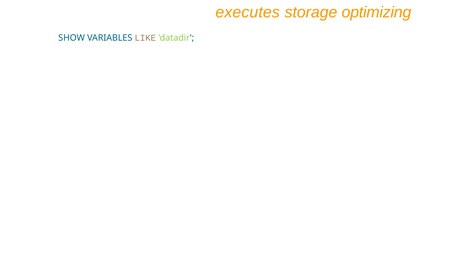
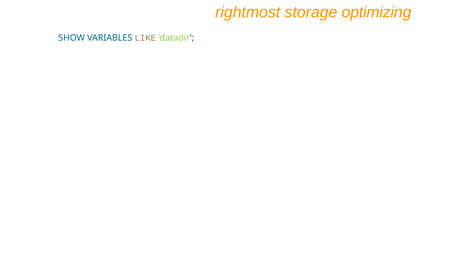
executes: executes -> rightmost
